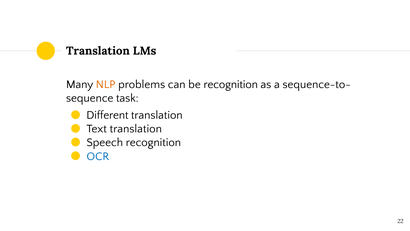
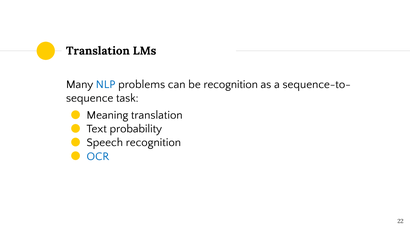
NLP colour: orange -> blue
Different: Different -> Meaning
Text translation: translation -> probability
